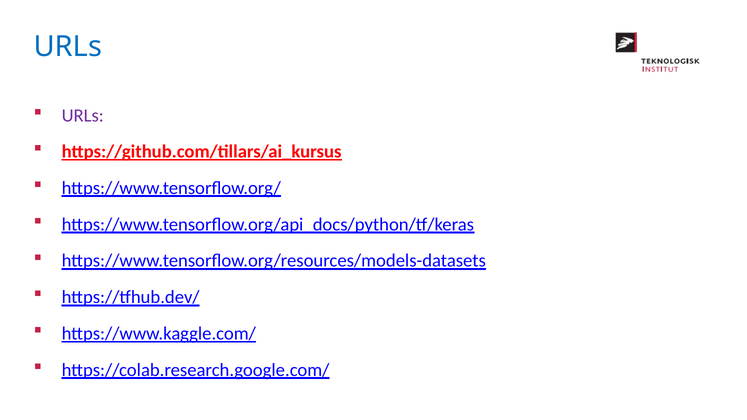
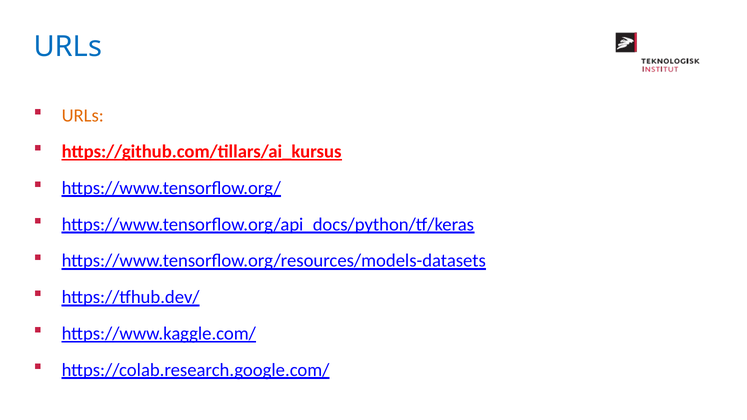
URLs at (83, 116) colour: purple -> orange
